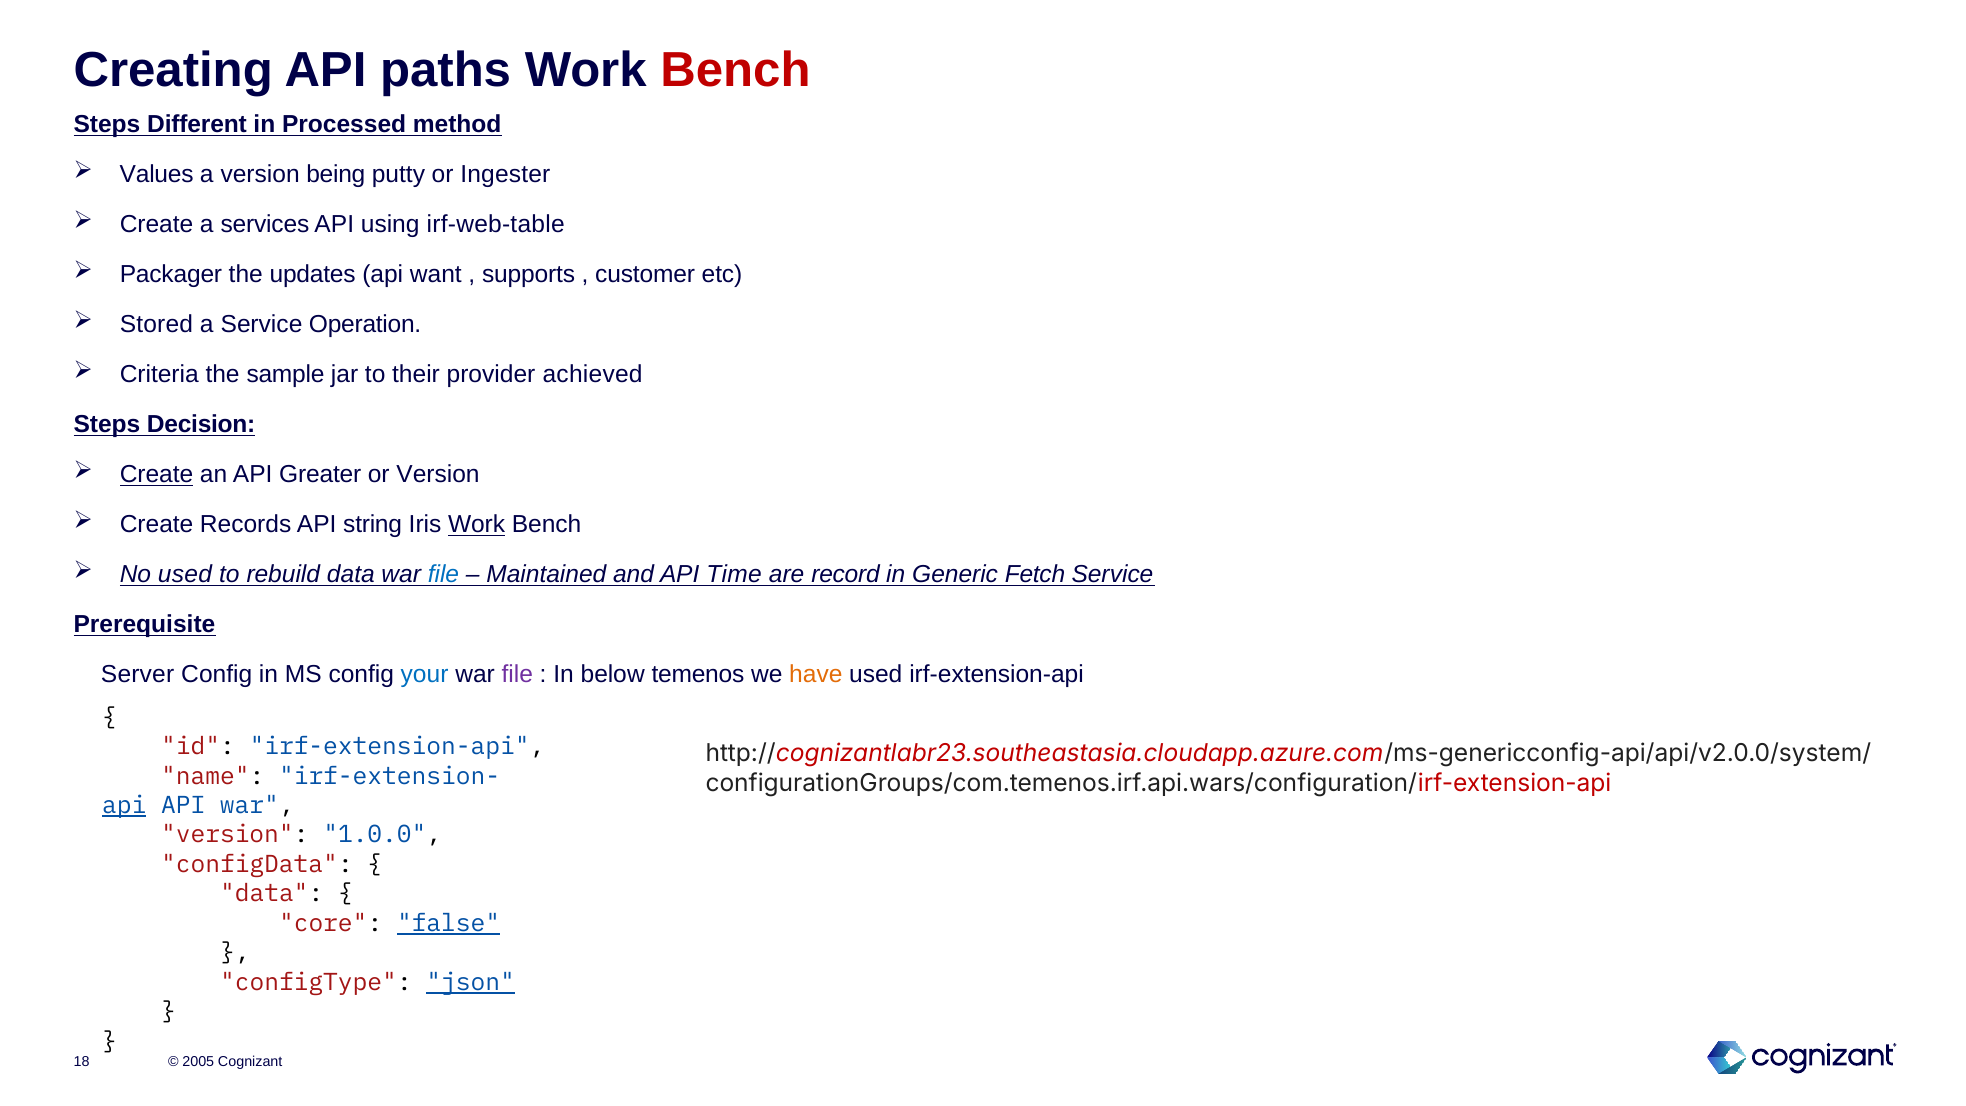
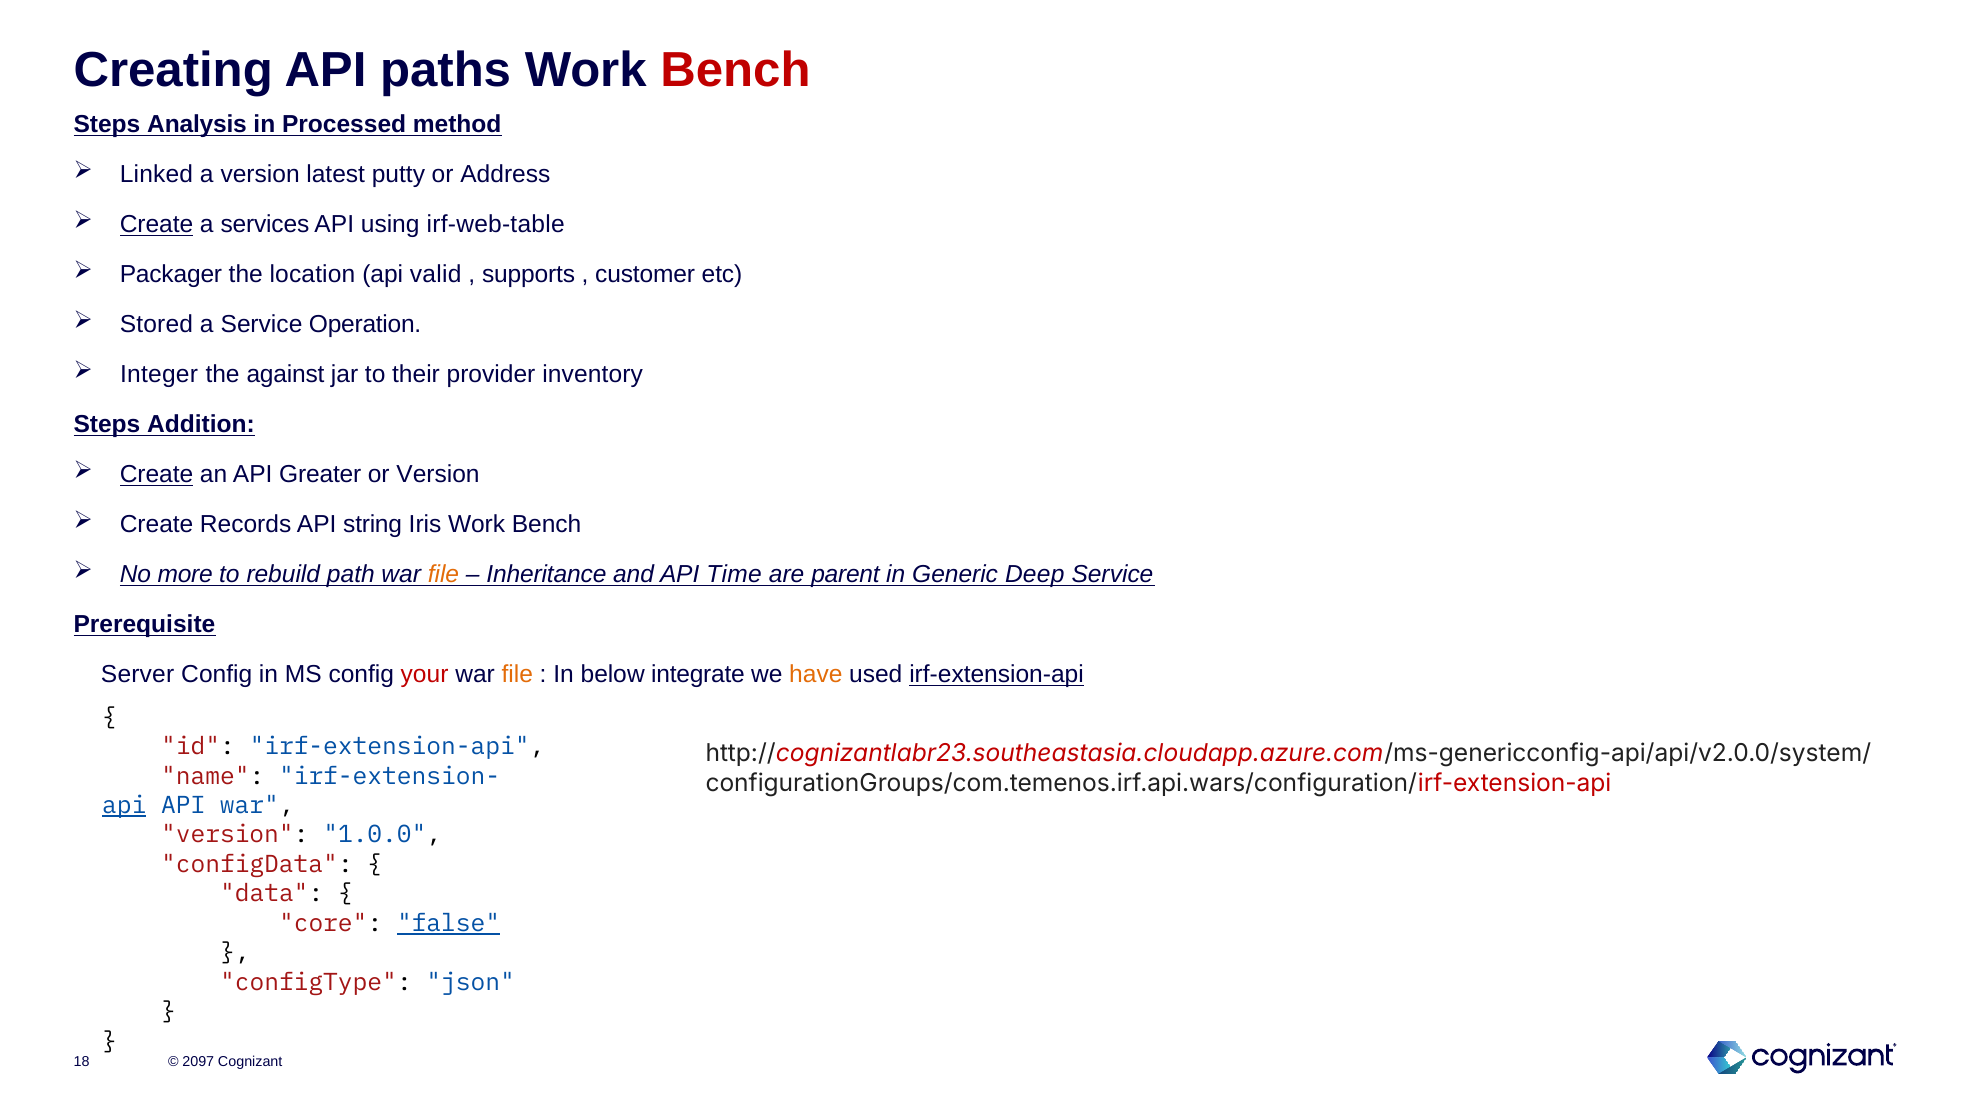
Different: Different -> Analysis
Values: Values -> Linked
being: being -> latest
Ingester: Ingester -> Address
Create at (157, 225) underline: none -> present
updates: updates -> location
want: want -> valid
Criteria: Criteria -> Integer
sample: sample -> against
achieved: achieved -> inventory
Decision: Decision -> Addition
Work at (477, 525) underline: present -> none
No used: used -> more
rebuild data: data -> path
file at (443, 575) colour: blue -> orange
Maintained: Maintained -> Inheritance
record: record -> parent
Fetch: Fetch -> Deep
your colour: blue -> red
file at (517, 675) colour: purple -> orange
temenos: temenos -> integrate
irf-extension-api at (997, 675) underline: none -> present
json underline: present -> none
2005: 2005 -> 2097
